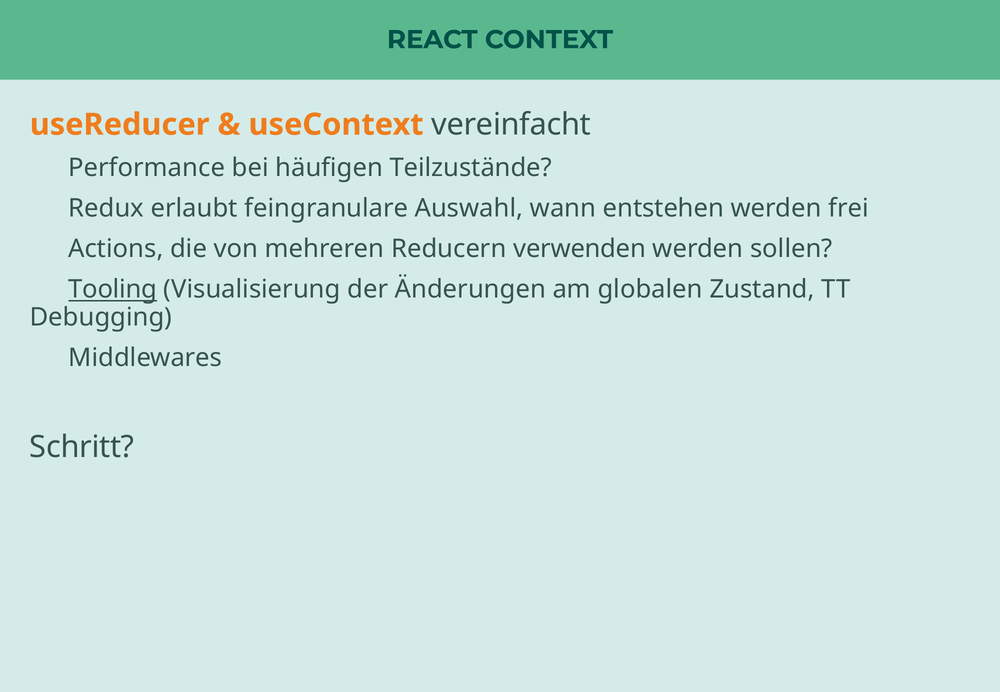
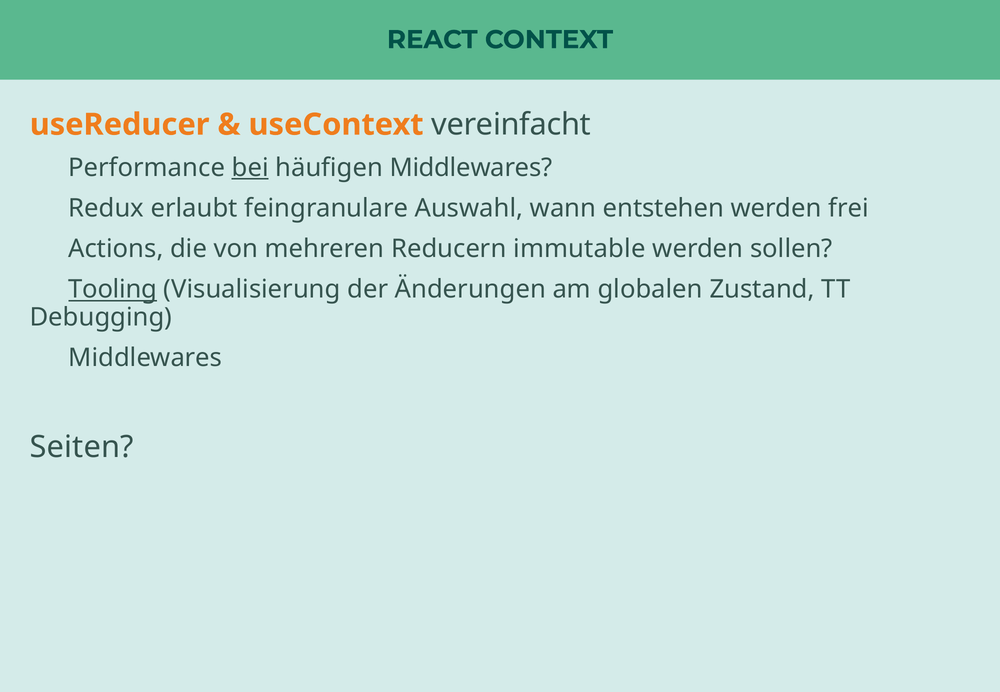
bei underline: none -> present
häufigen Teilzustände: Teilzustände -> Middlewares
verwenden: verwenden -> immutable
Schritt: Schritt -> Seiten
